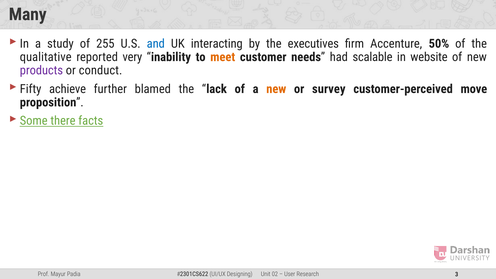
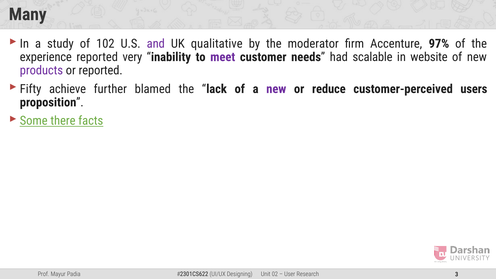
255: 255 -> 102
and colour: blue -> purple
interacting: interacting -> qualitative
executives: executives -> moderator
50%: 50% -> 97%
qualitative: qualitative -> experience
meet colour: orange -> purple
or conduct: conduct -> reported
new at (276, 89) colour: orange -> purple
survey: survey -> reduce
move: move -> users
